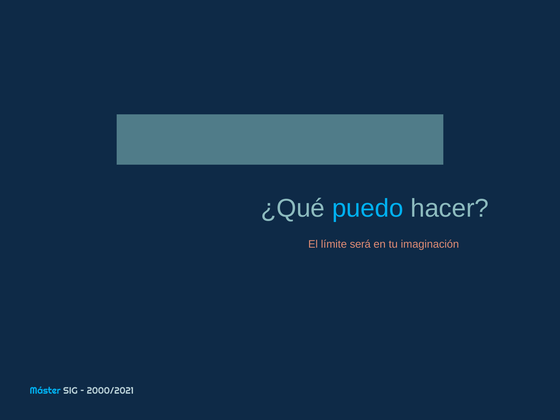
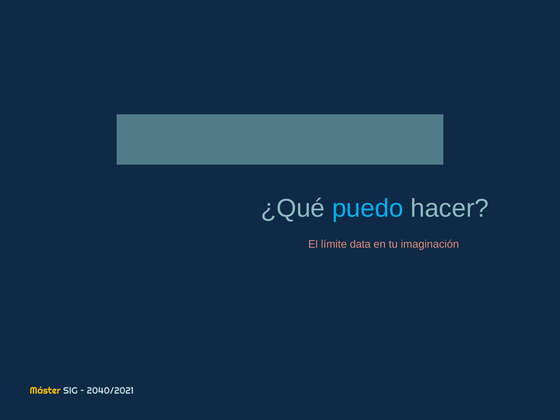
será: será -> data
Máster colour: light blue -> yellow
2000/2021: 2000/2021 -> 2040/2021
